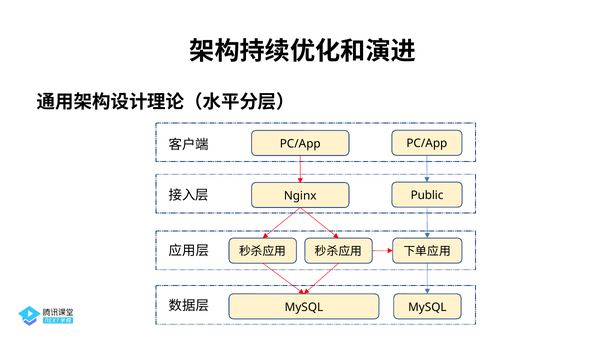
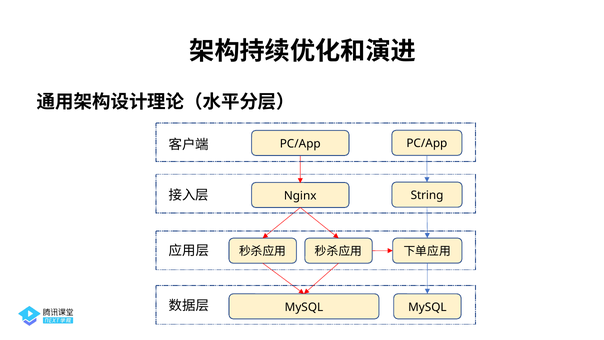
Public: Public -> String
